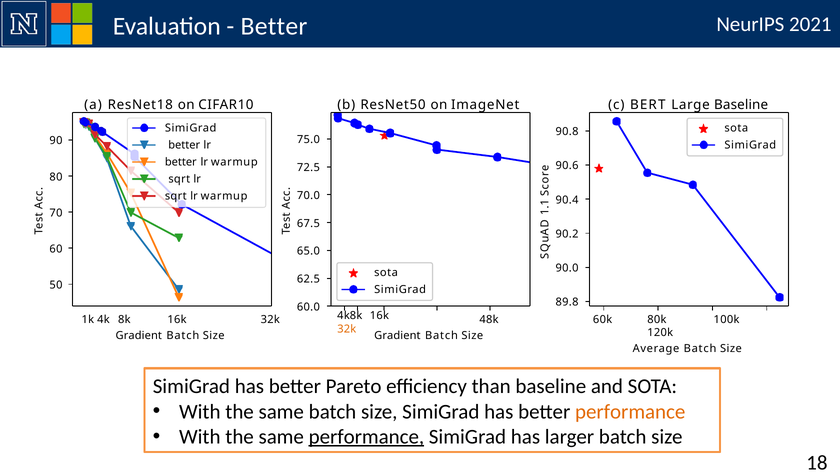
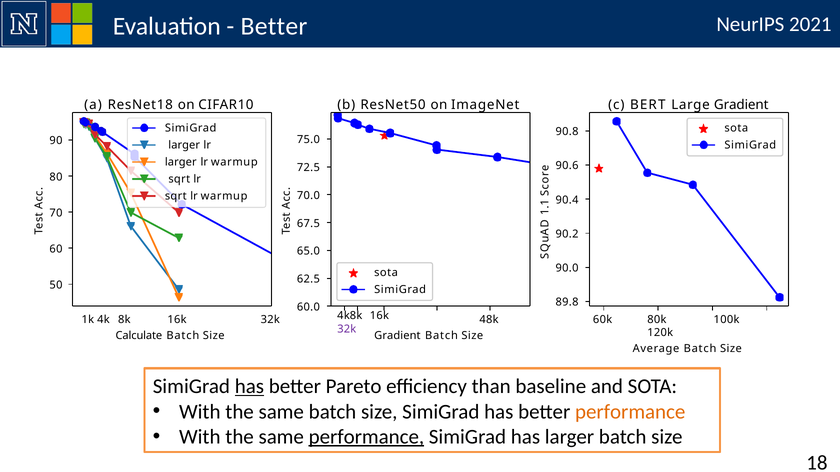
Large Baseline: Baseline -> Gradient
better at (184, 145): better -> larger
better at (181, 162): better -> larger
32k at (347, 329) colour: orange -> purple
Gradient at (139, 336): Gradient -> Calculate
has at (249, 387) underline: none -> present
